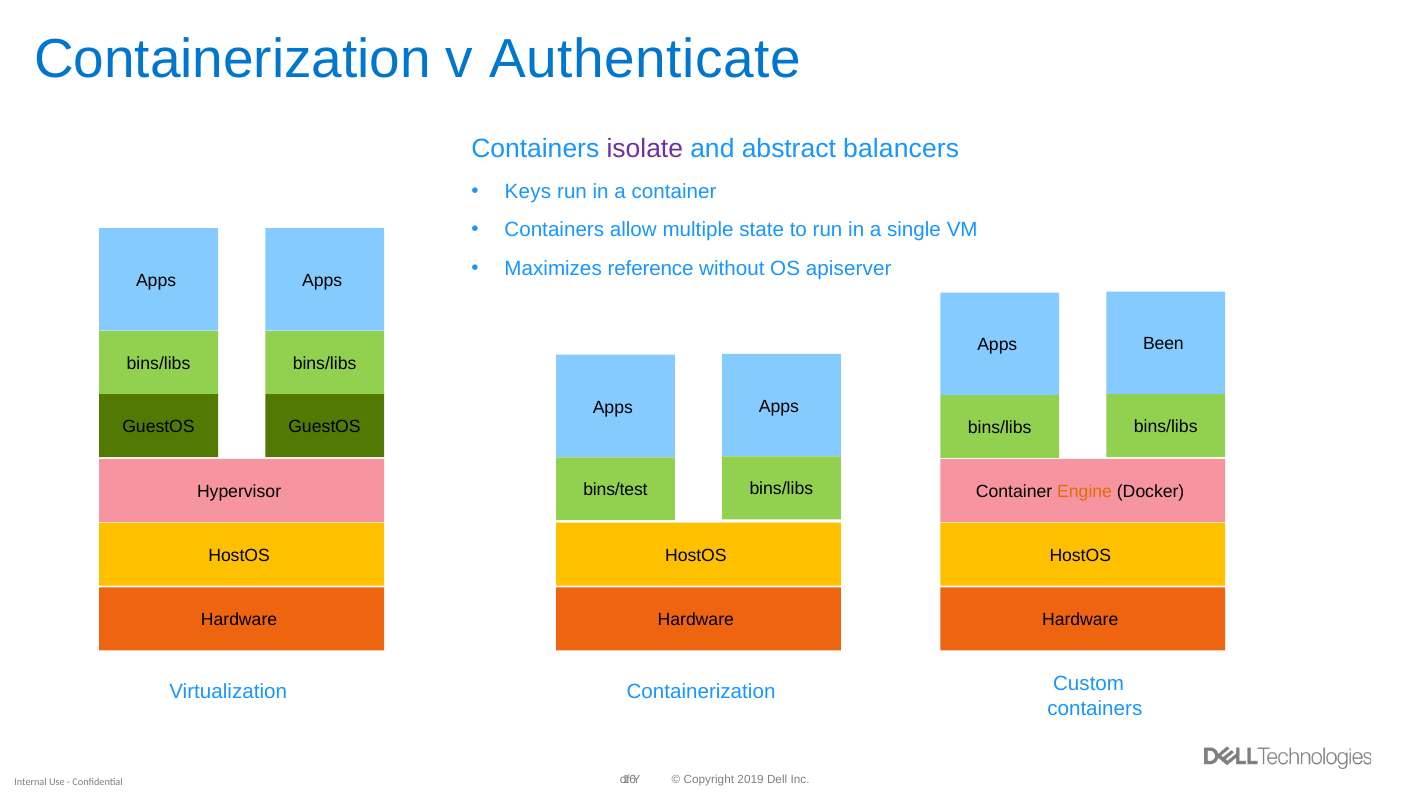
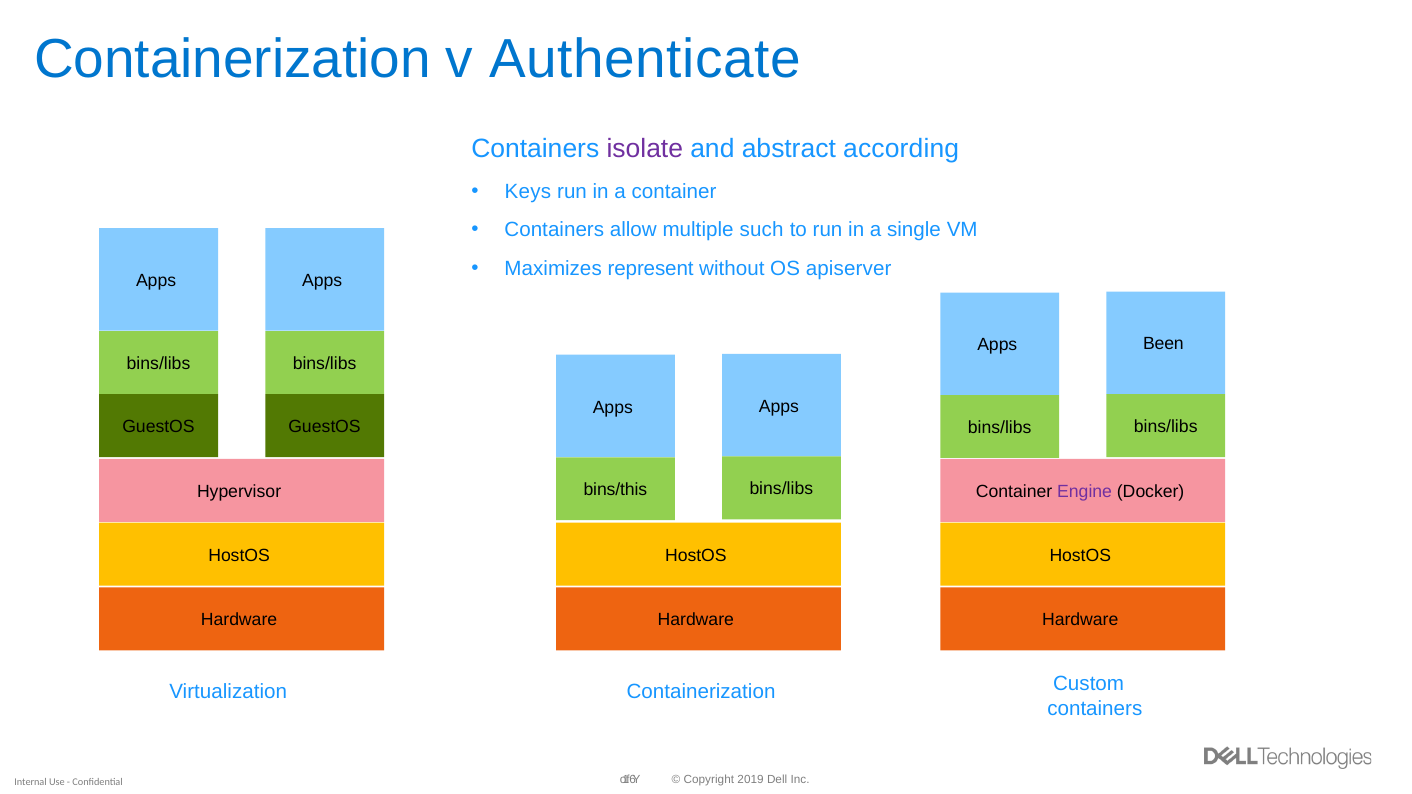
balancers: balancers -> according
state: state -> such
reference: reference -> represent
bins/test: bins/test -> bins/this
Engine colour: orange -> purple
